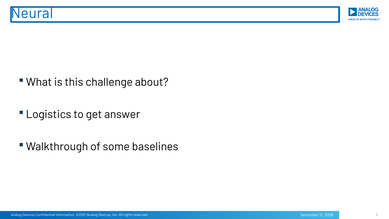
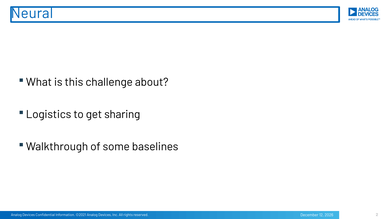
answer: answer -> sharing
